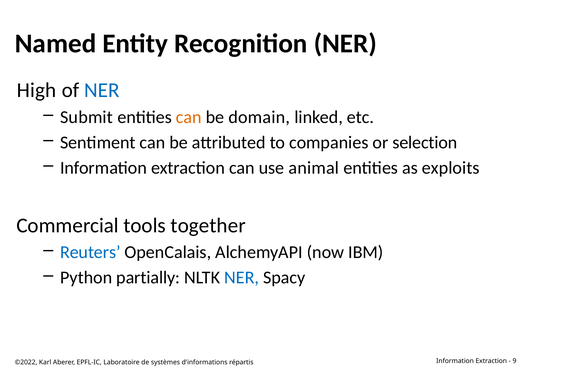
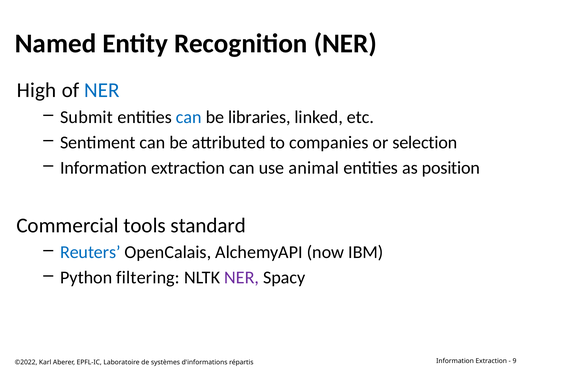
can at (189, 117) colour: orange -> blue
domain: domain -> libraries
exploits: exploits -> position
together: together -> standard
partially: partially -> filtering
NER at (242, 278) colour: blue -> purple
